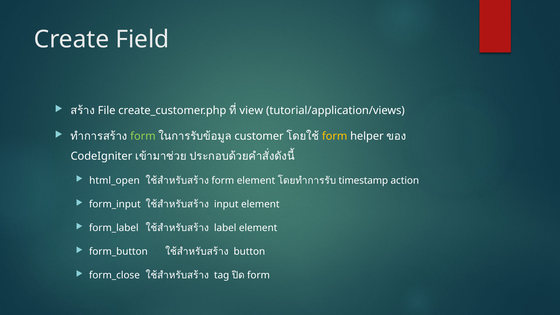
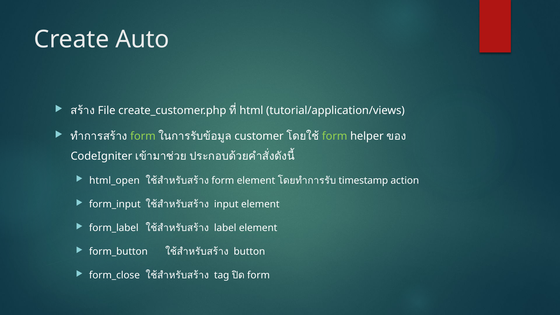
Field: Field -> Auto
view: view -> html
form at (335, 136) colour: yellow -> light green
